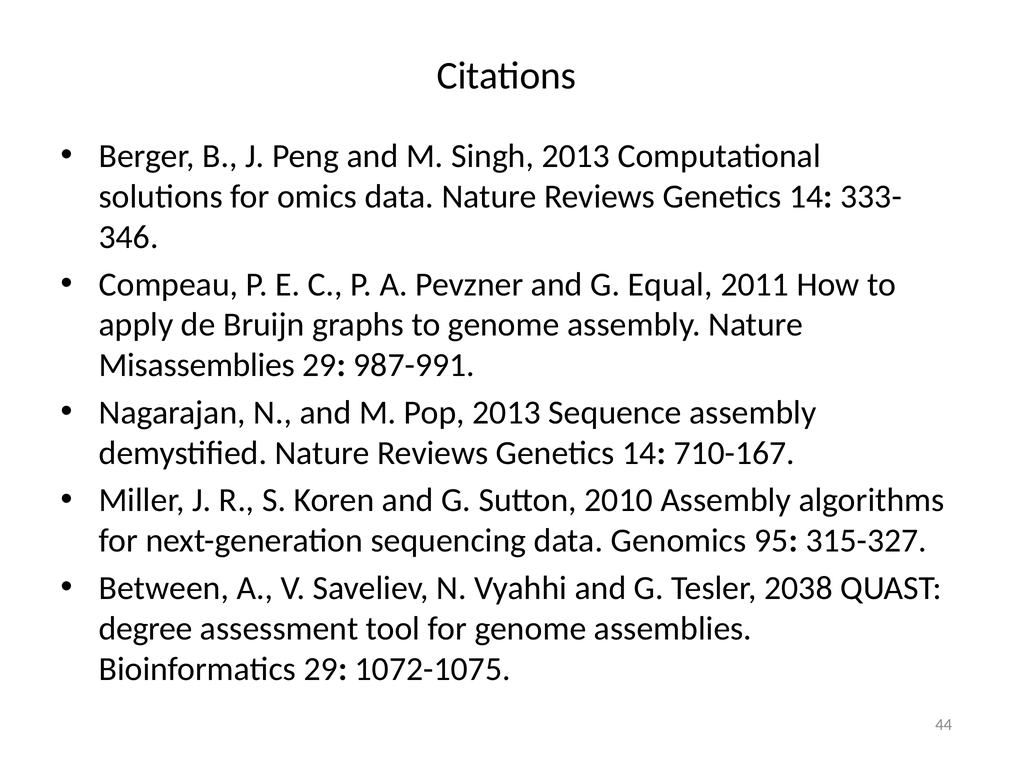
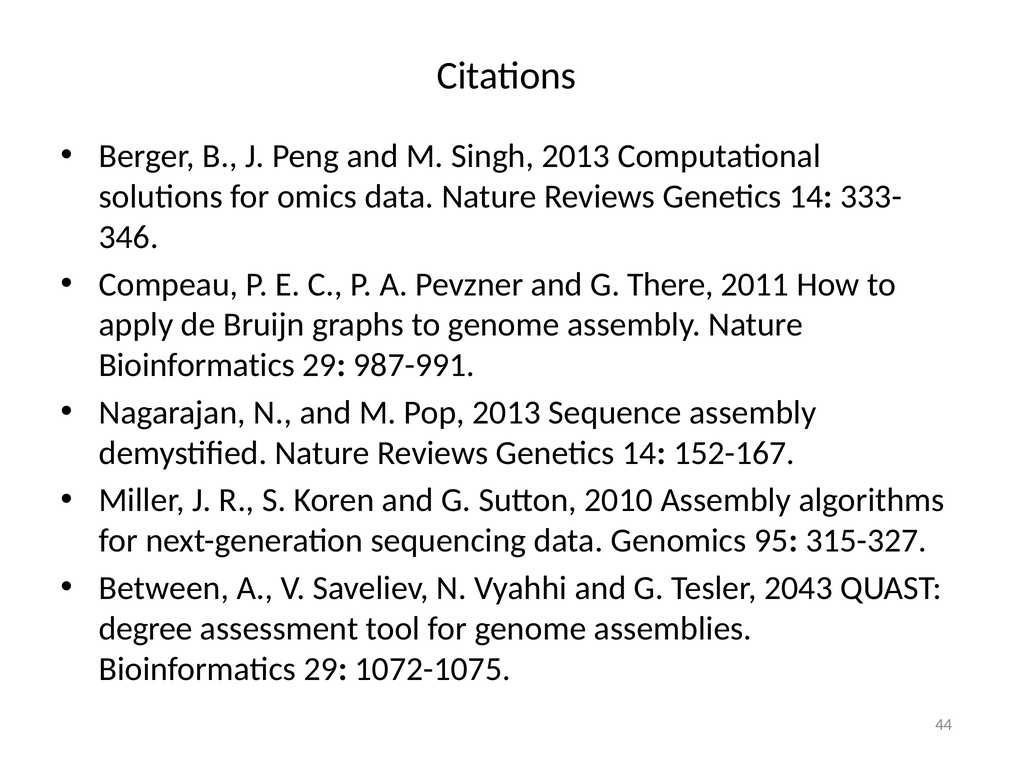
Equal: Equal -> There
Misassemblies at (197, 366): Misassemblies -> Bioinformatics
710-167: 710-167 -> 152-167
2038: 2038 -> 2043
